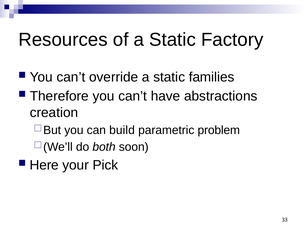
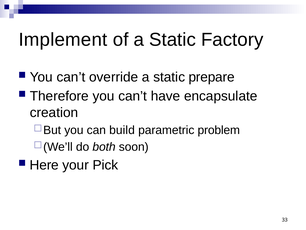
Resources: Resources -> Implement
families: families -> prepare
abstractions: abstractions -> encapsulate
